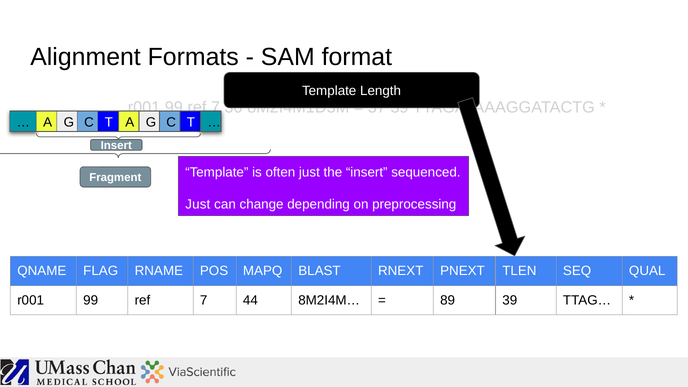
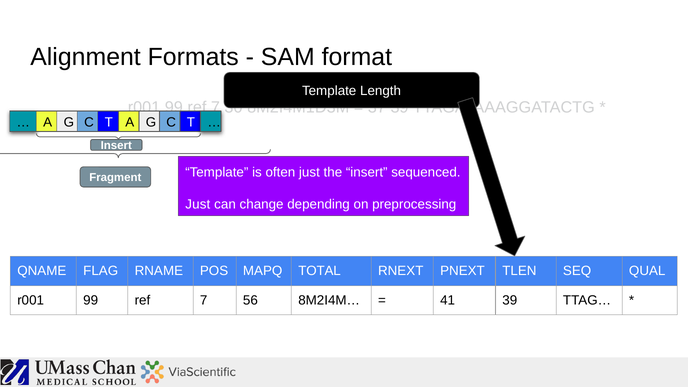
BLAST: BLAST -> TOTAL
44: 44 -> 56
89: 89 -> 41
